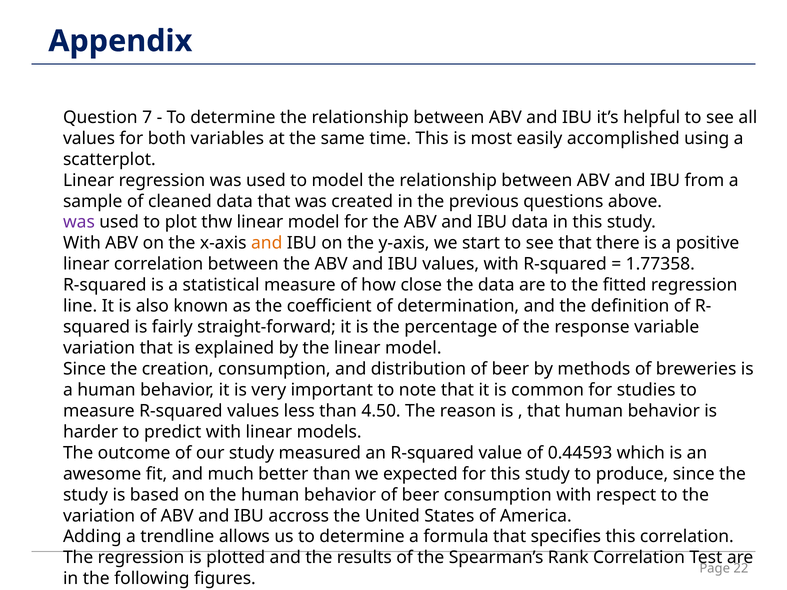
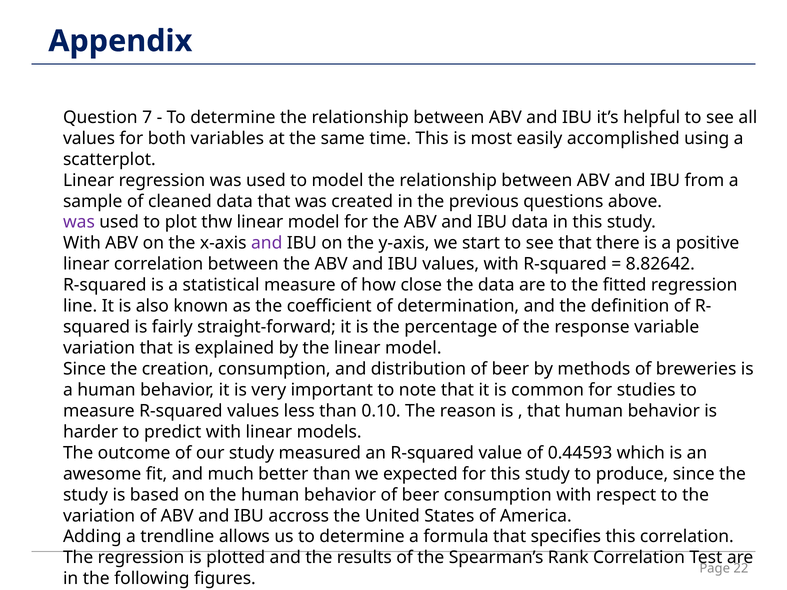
and at (267, 243) colour: orange -> purple
1.77358: 1.77358 -> 8.82642
4.50: 4.50 -> 0.10
